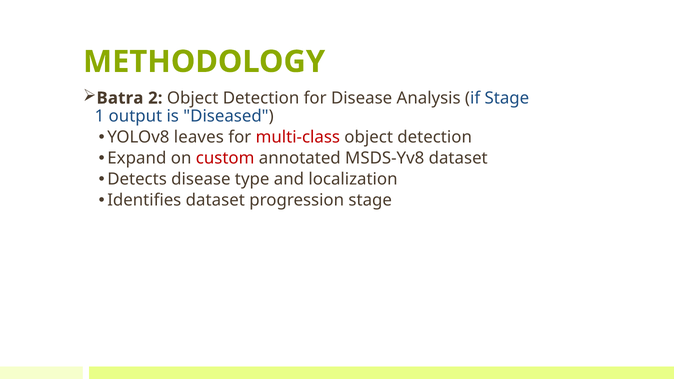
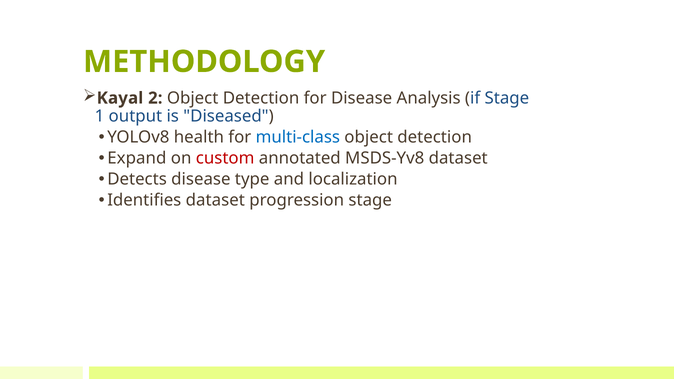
Batra: Batra -> Kayal
leaves: leaves -> health
multi-class colour: red -> blue
